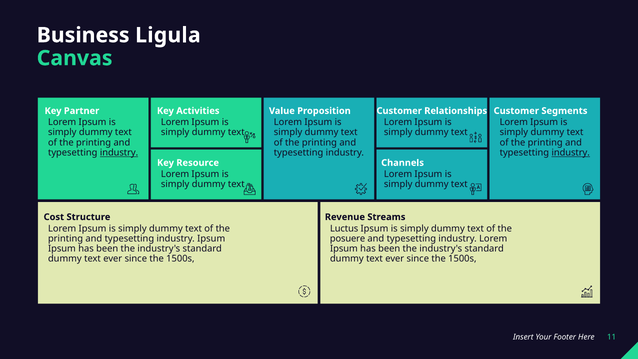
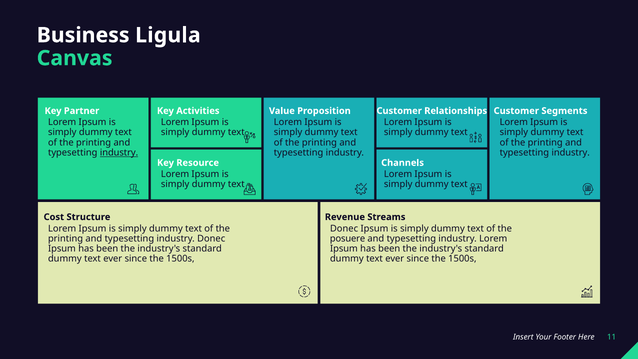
industry at (571, 152) underline: present -> none
Luctus at (344, 228): Luctus -> Donec
industry Ipsum: Ipsum -> Donec
